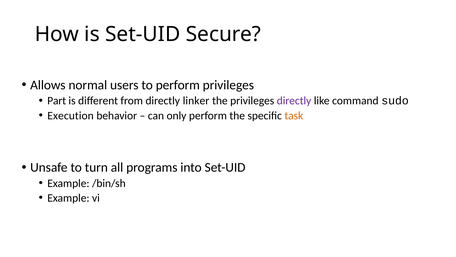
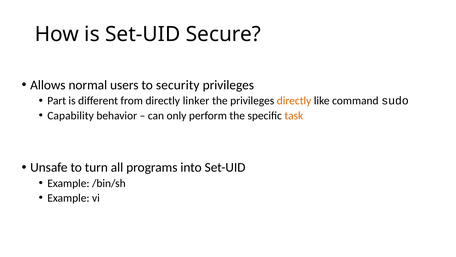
to perform: perform -> security
directly at (294, 101) colour: purple -> orange
Execution: Execution -> Capability
